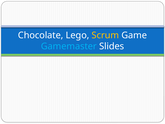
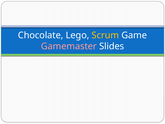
Gamemaster colour: light blue -> pink
